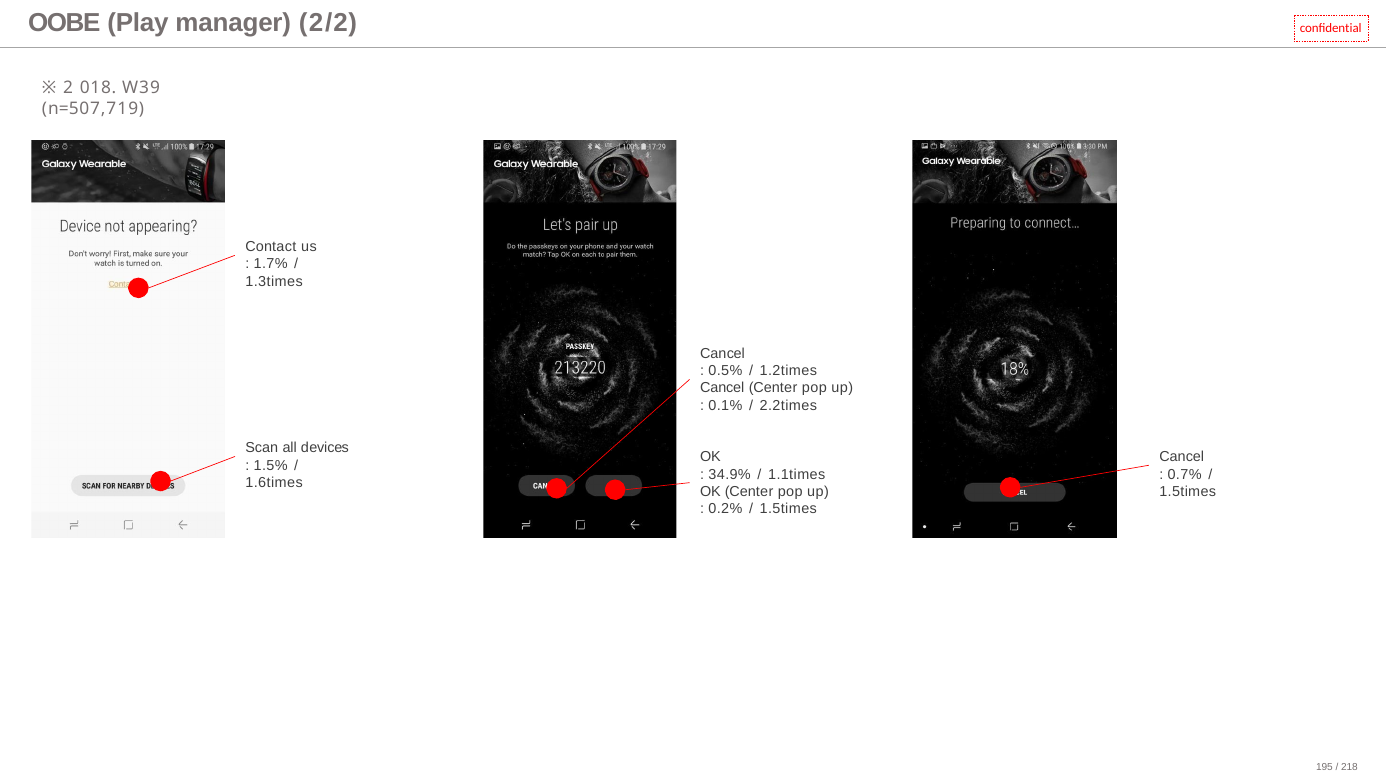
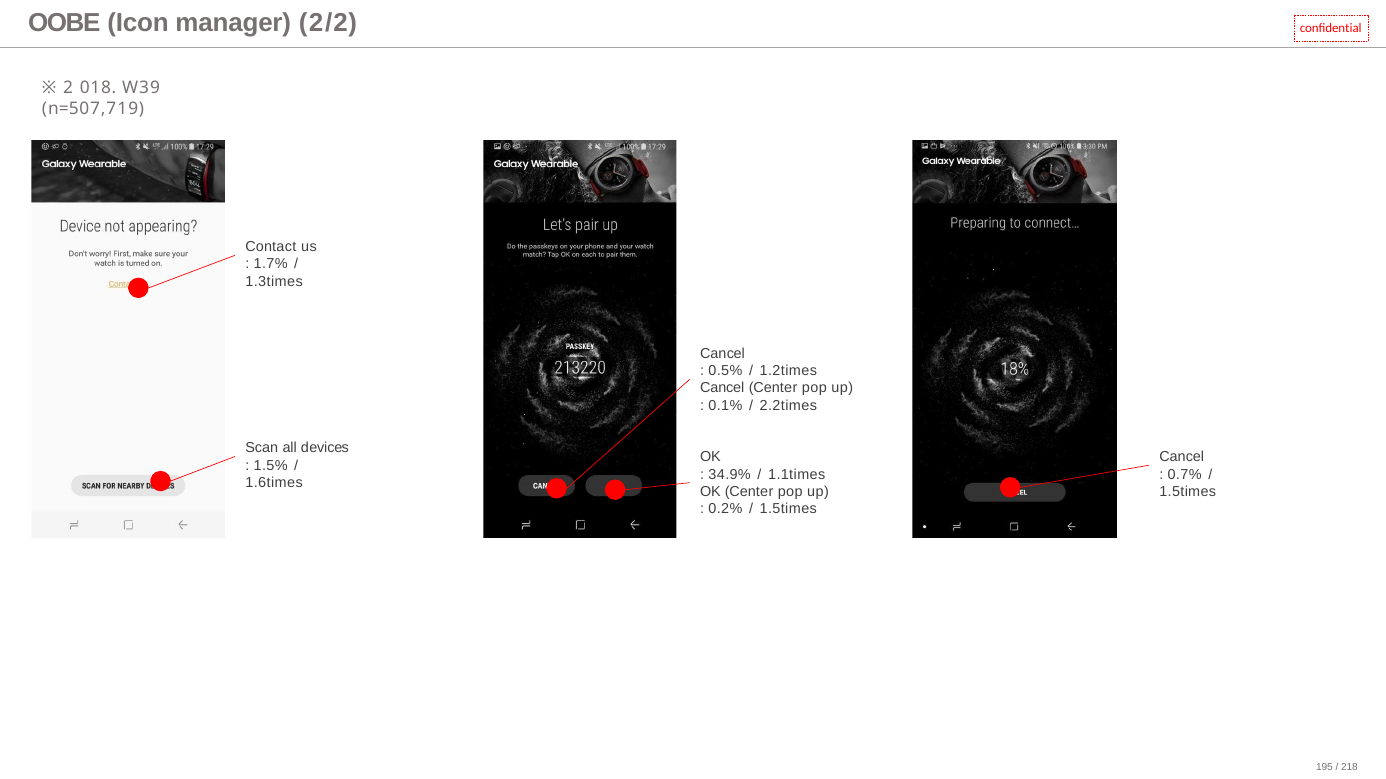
Play: Play -> Icon
